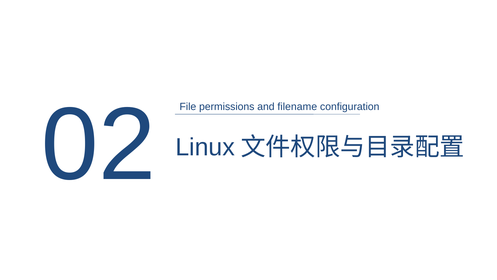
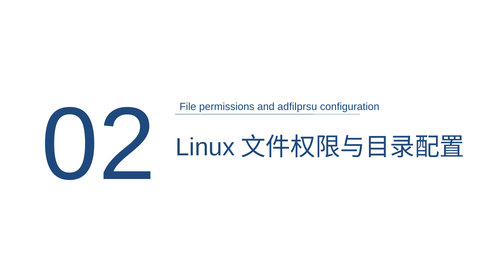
filename: filename -> adfilprsu
